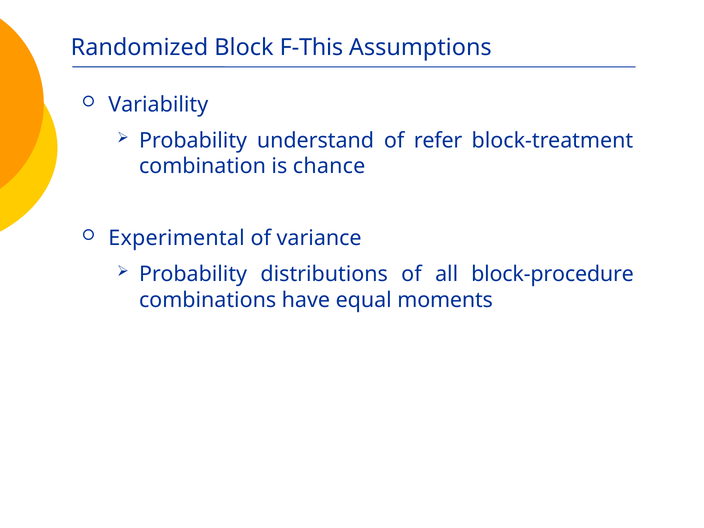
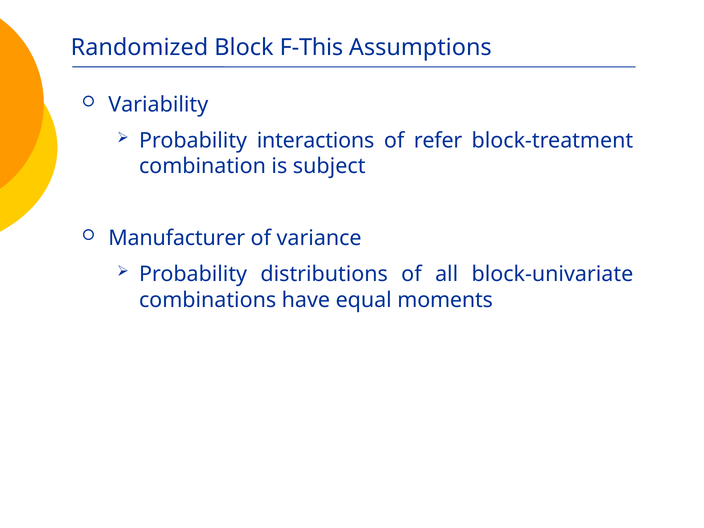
understand: understand -> interactions
chance: chance -> subject
Experimental: Experimental -> Manufacturer
block-procedure: block-procedure -> block-univariate
